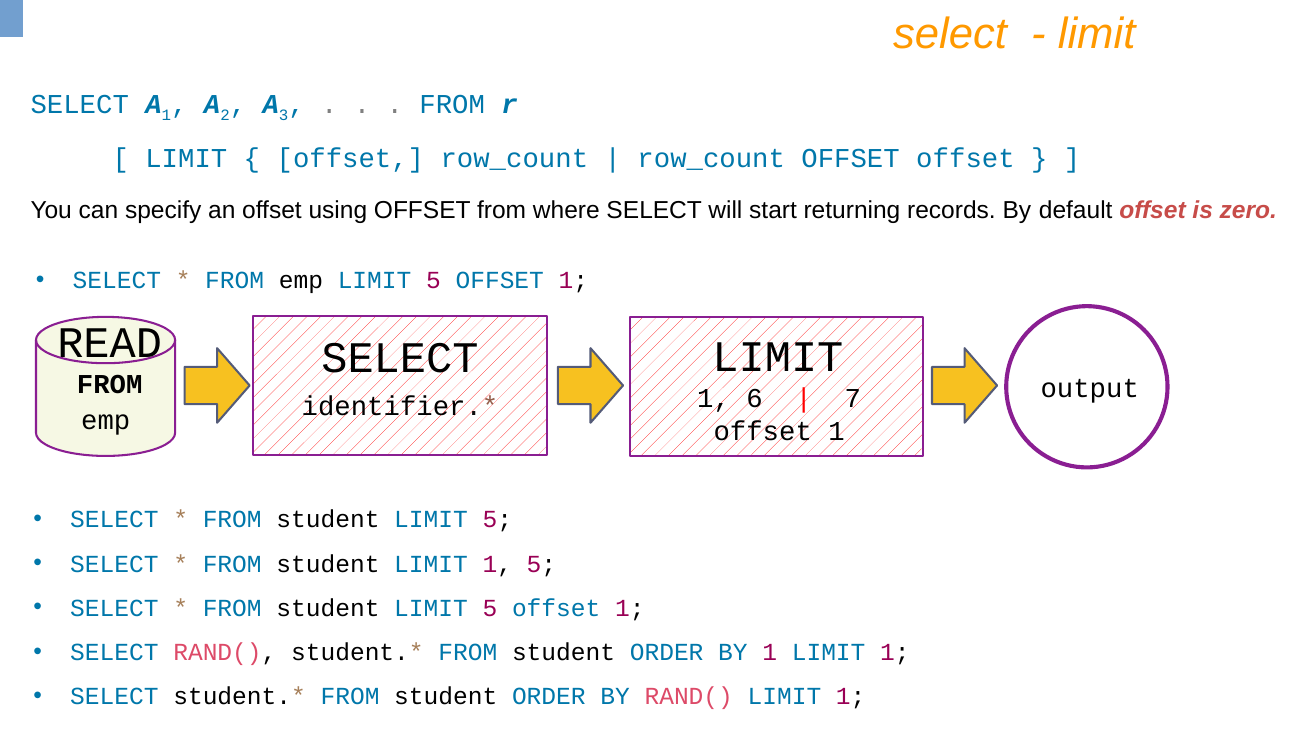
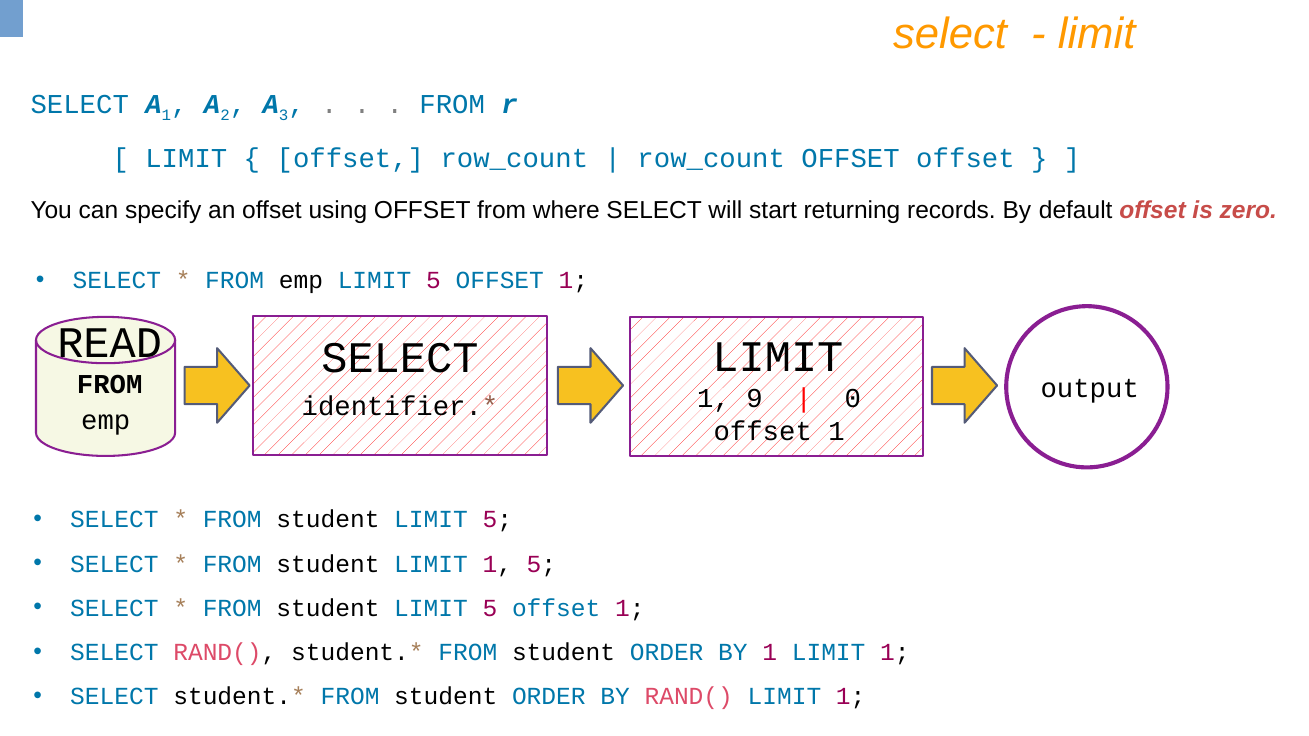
6: 6 -> 9
7: 7 -> 0
